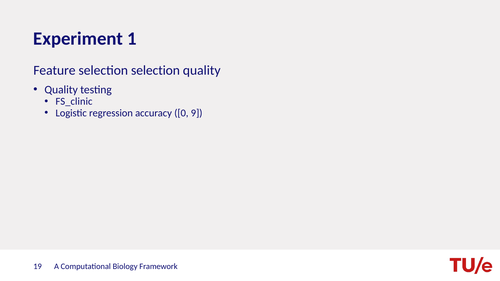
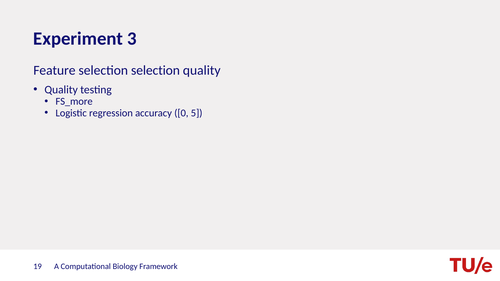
1: 1 -> 3
FS_clinic: FS_clinic -> FS_more
9: 9 -> 5
